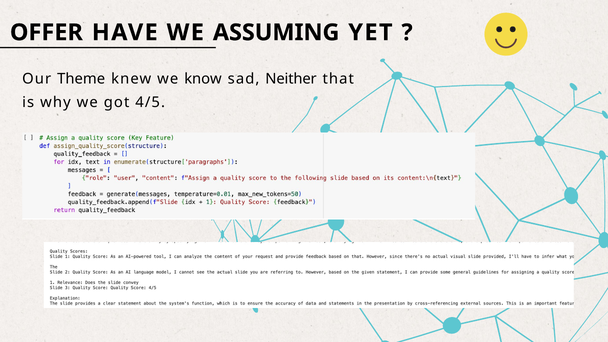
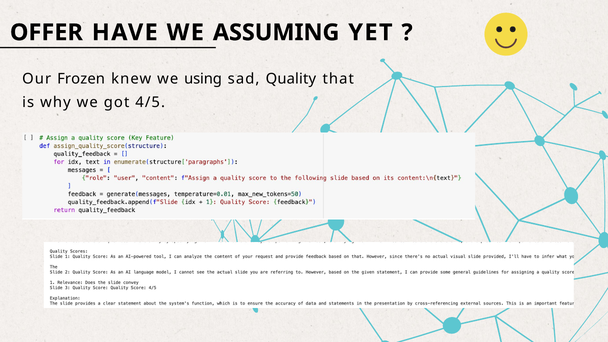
Theme: Theme -> Frozen
know: know -> using
Neither: Neither -> Quality
